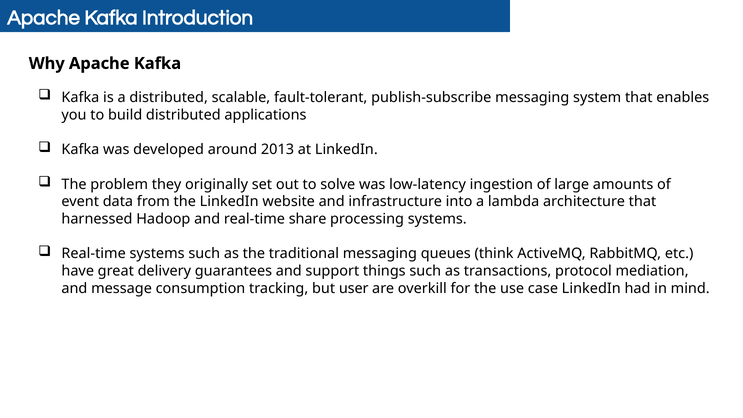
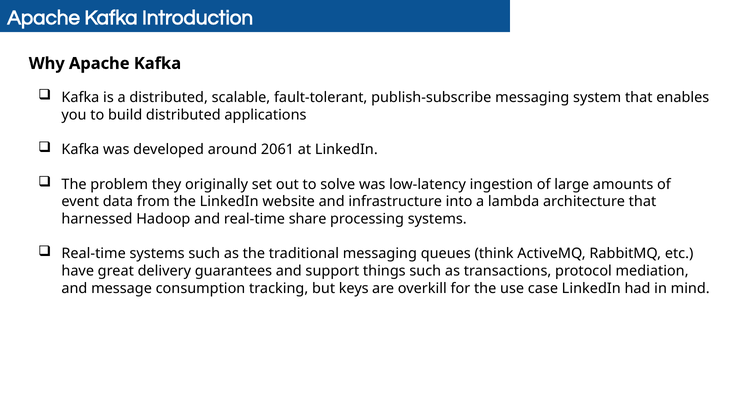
2013: 2013 -> 2061
user: user -> keys
